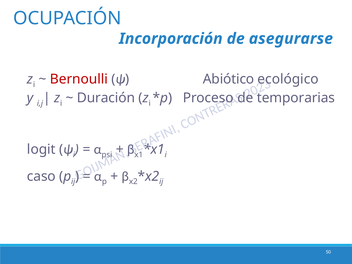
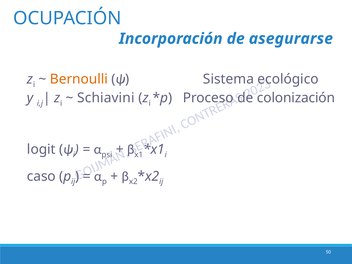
Bernoulli colour: red -> orange
Abiótico: Abiótico -> Sistema
Duración: Duración -> Schiavini
temporarias: temporarias -> colonización
